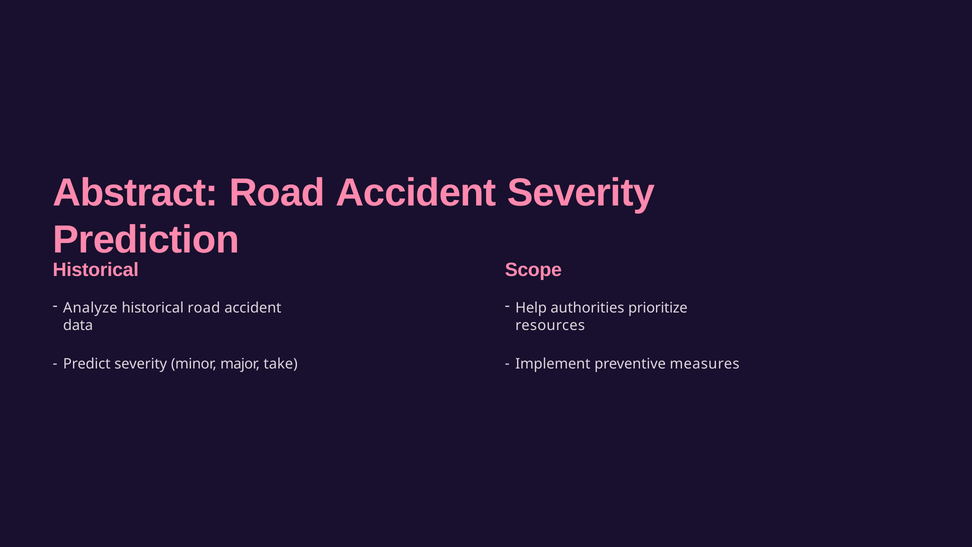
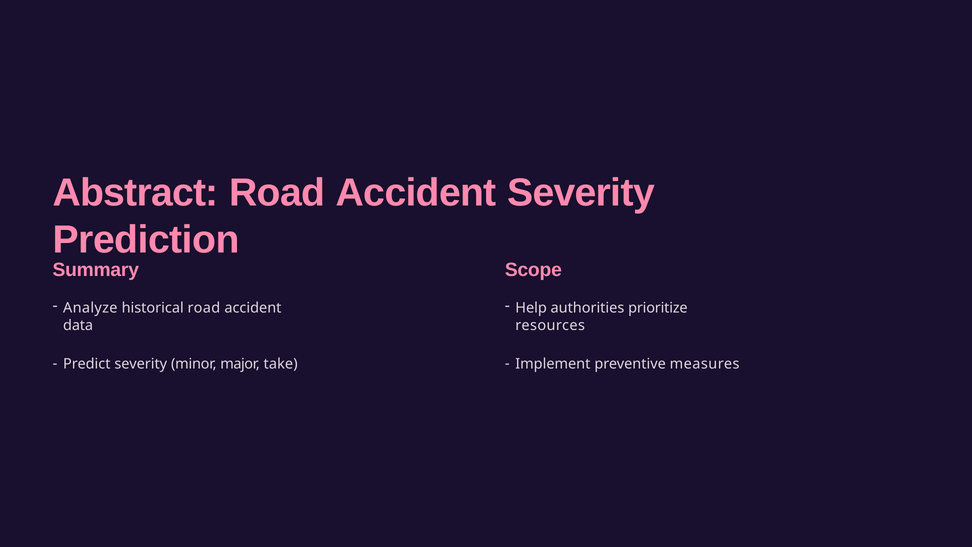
Historical at (96, 270): Historical -> Summary
